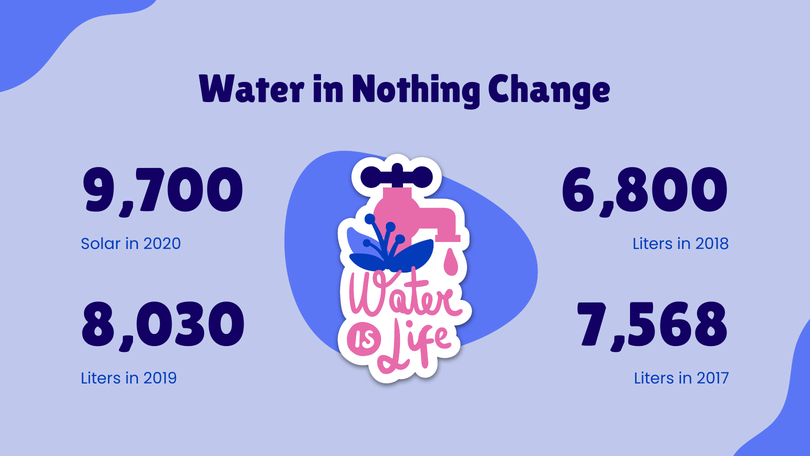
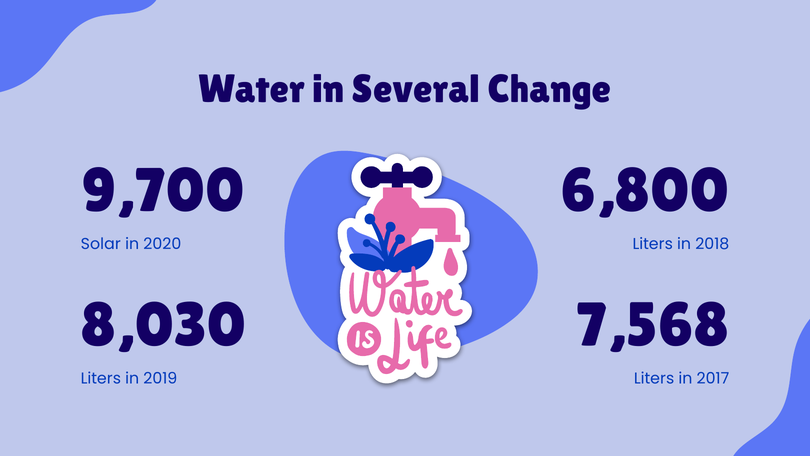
Nothing: Nothing -> Several
